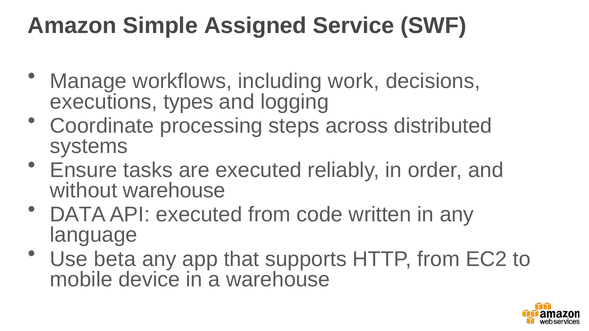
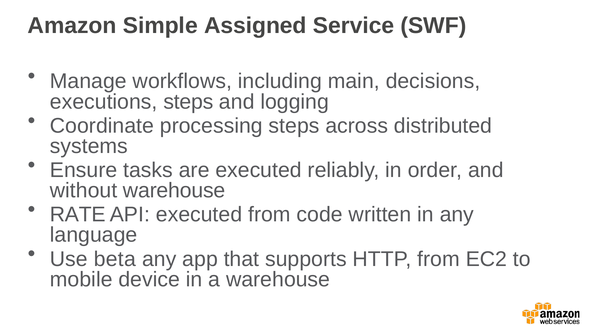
work: work -> main
executions types: types -> steps
DATA: DATA -> RATE
